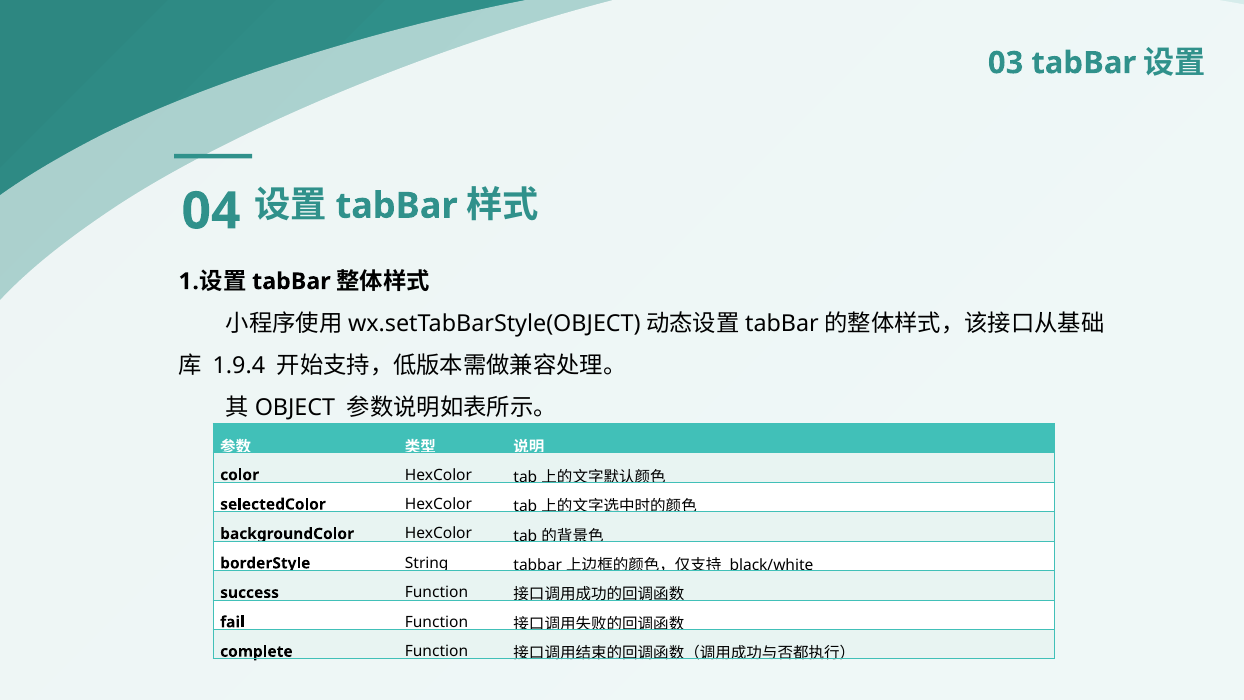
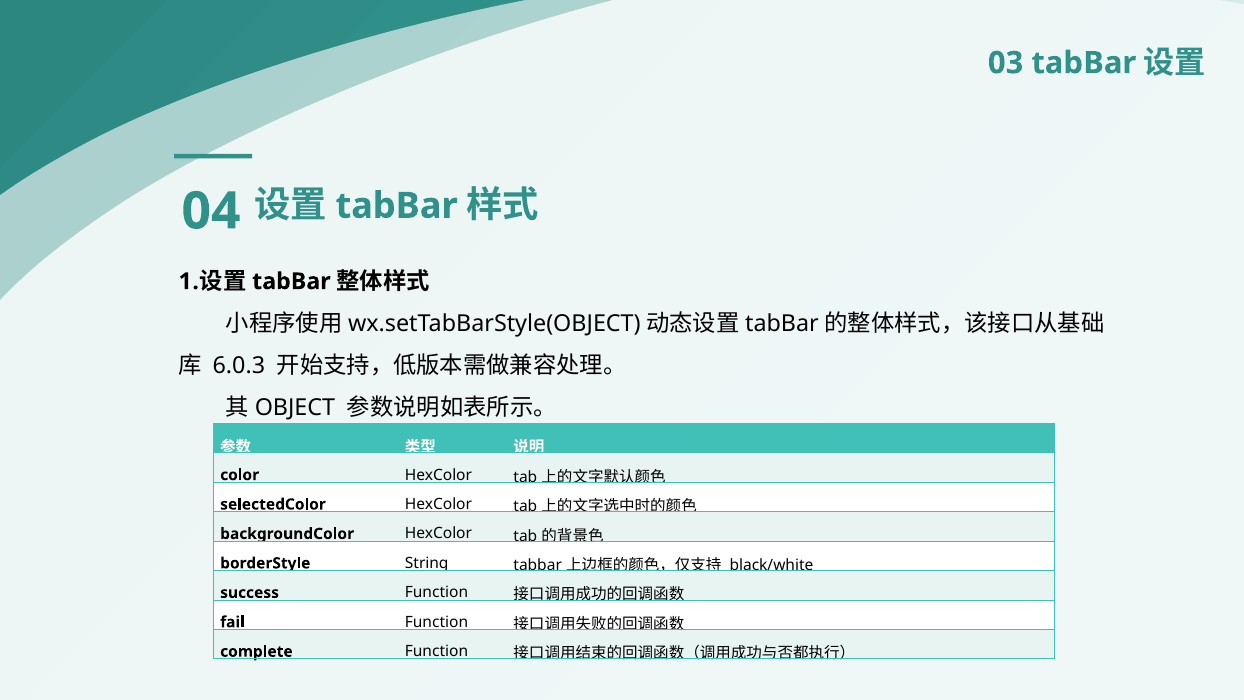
1.9.4: 1.9.4 -> 6.0.3
